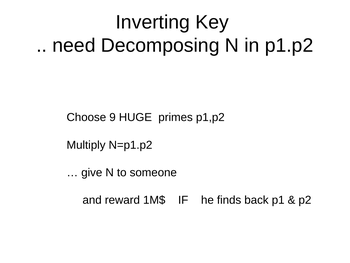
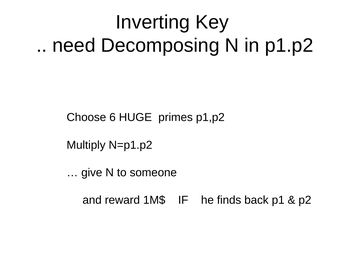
9: 9 -> 6
